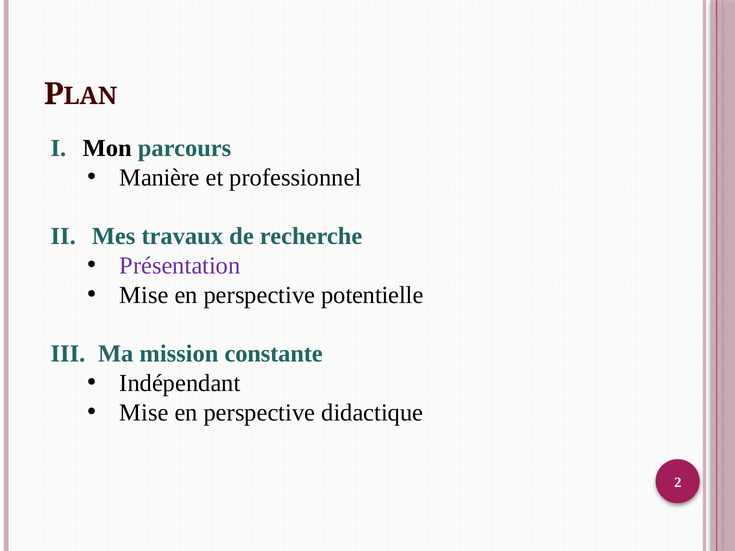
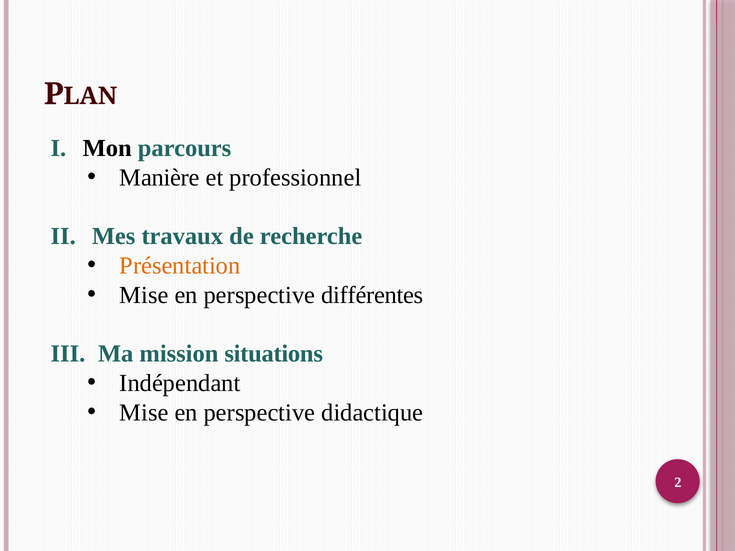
Présentation colour: purple -> orange
potentielle: potentielle -> différentes
constante: constante -> situations
